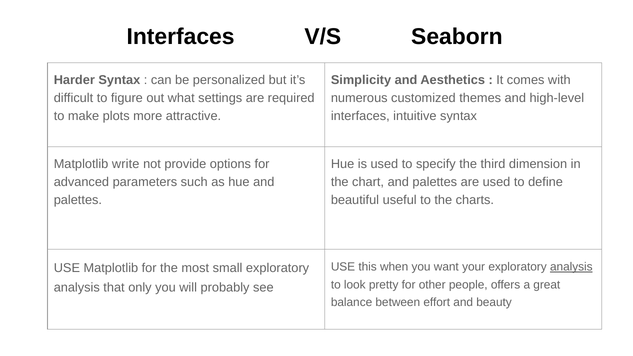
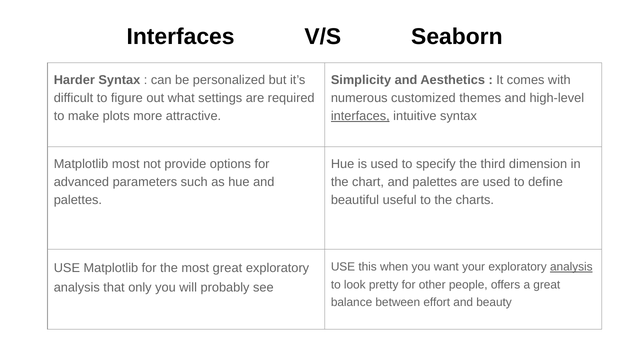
interfaces at (360, 116) underline: none -> present
Matplotlib write: write -> most
most small: small -> great
